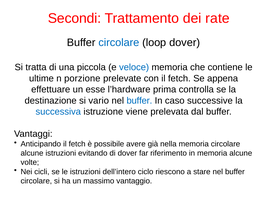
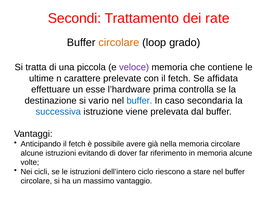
circolare at (119, 43) colour: blue -> orange
loop dover: dover -> grado
veloce colour: blue -> purple
porzione: porzione -> carattere
appena: appena -> affidata
successive: successive -> secondaria
